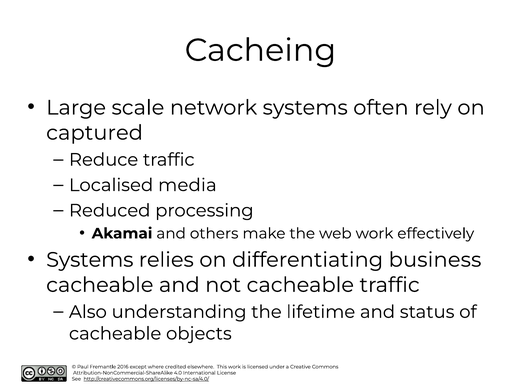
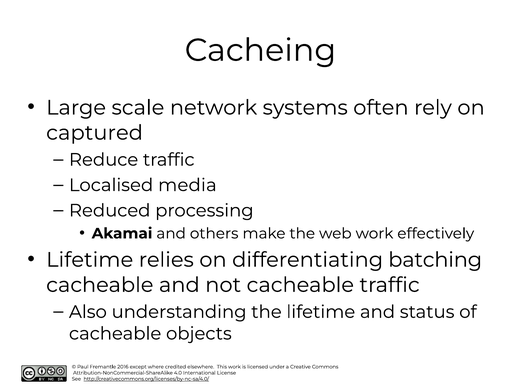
Systems at (90, 260): Systems -> Lifetime
business: business -> batching
